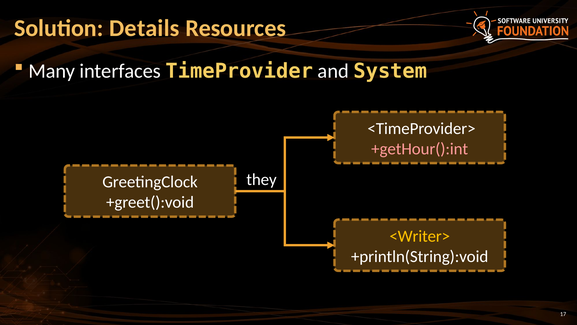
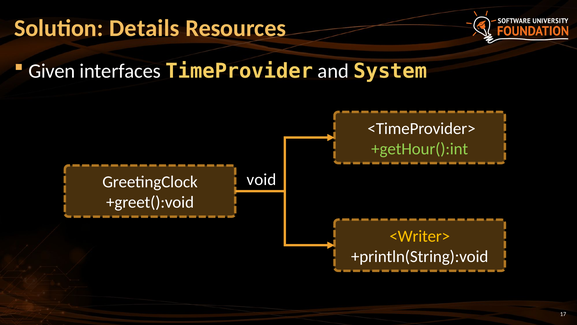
Many: Many -> Given
+getHour():int colour: pink -> light green
they: they -> void
